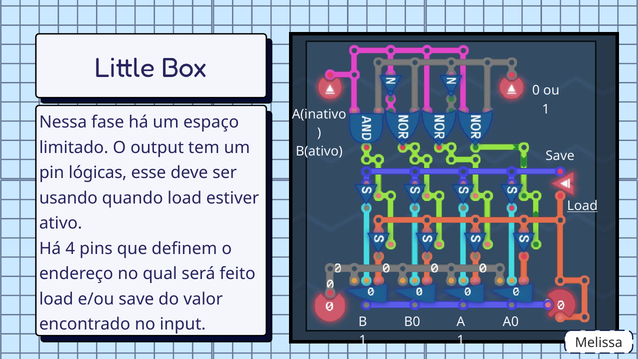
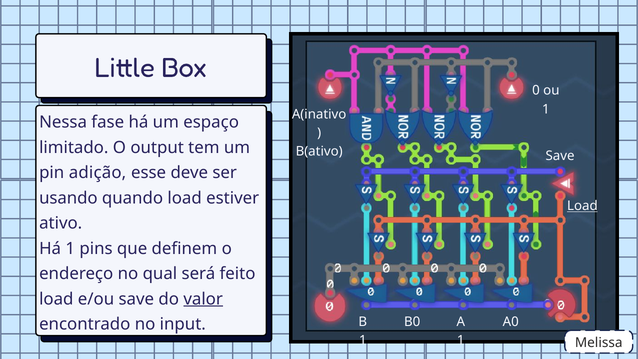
lógicas: lógicas -> adição
Há 4: 4 -> 1
valor underline: none -> present
